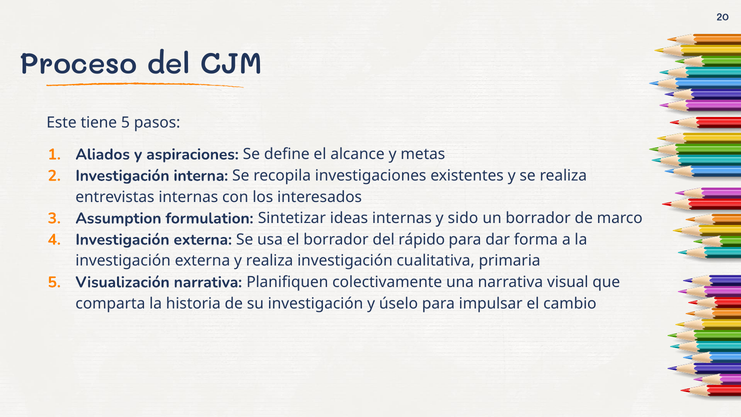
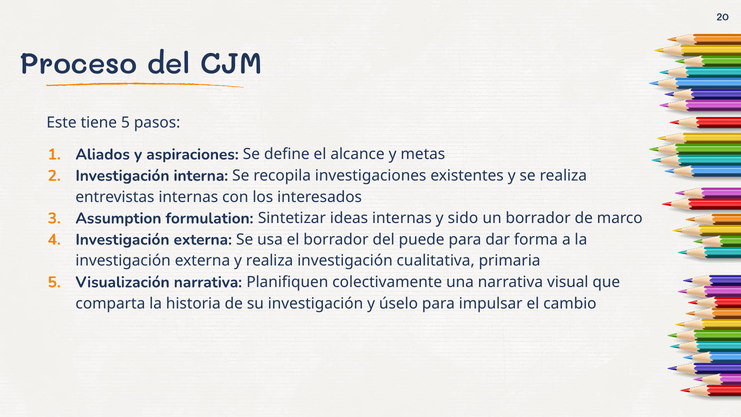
rápido: rápido -> puede
